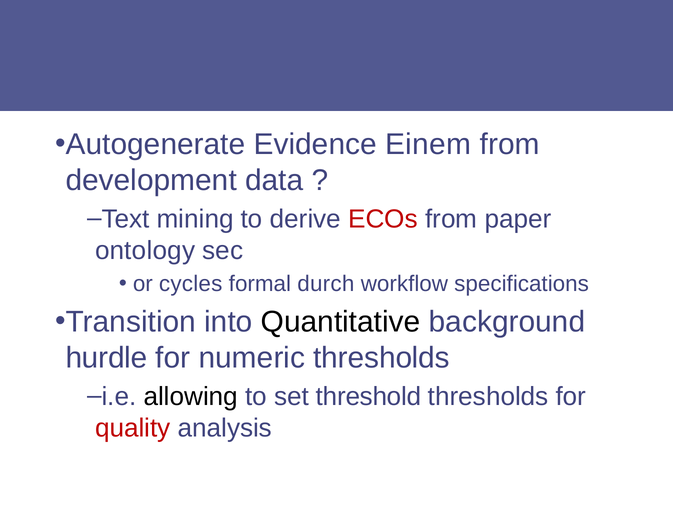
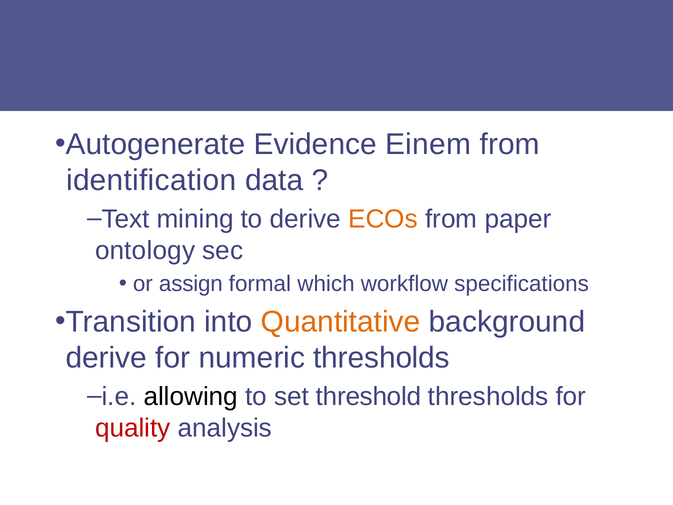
development: development -> identification
ECOs colour: red -> orange
cycles: cycles -> assign
durch: durch -> which
Quantitative colour: black -> orange
hurdle at (106, 358): hurdle -> derive
